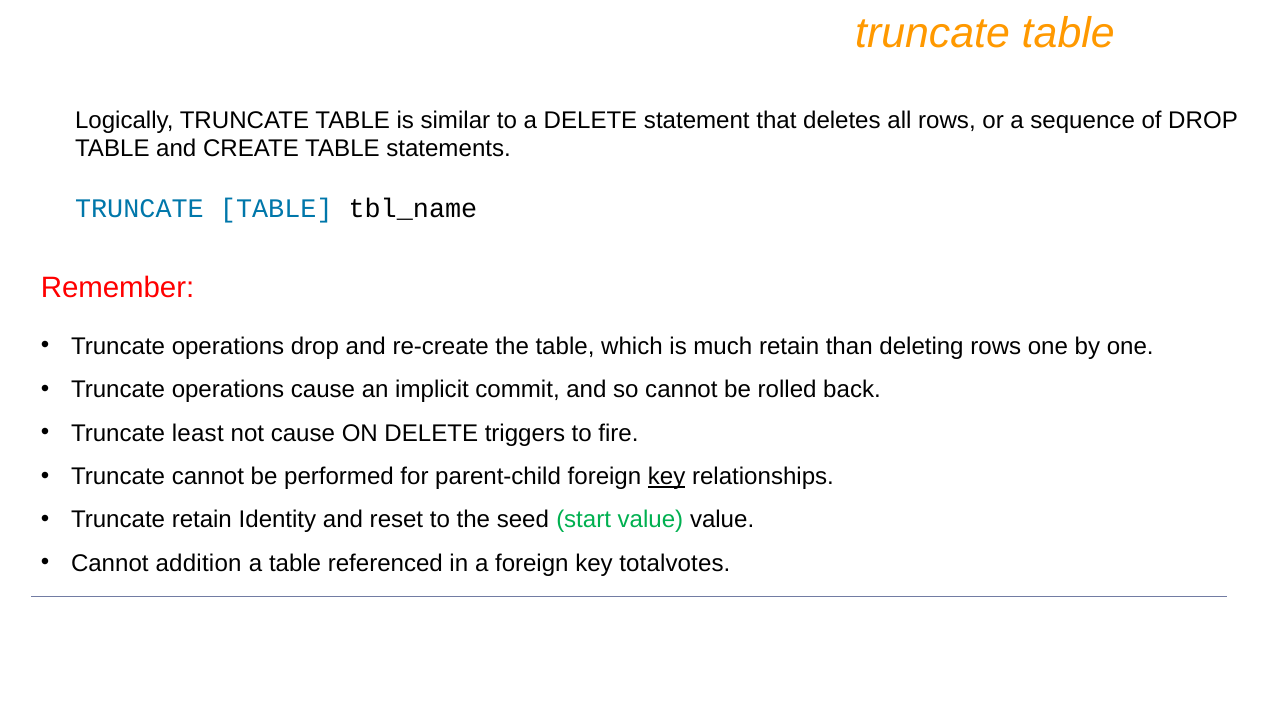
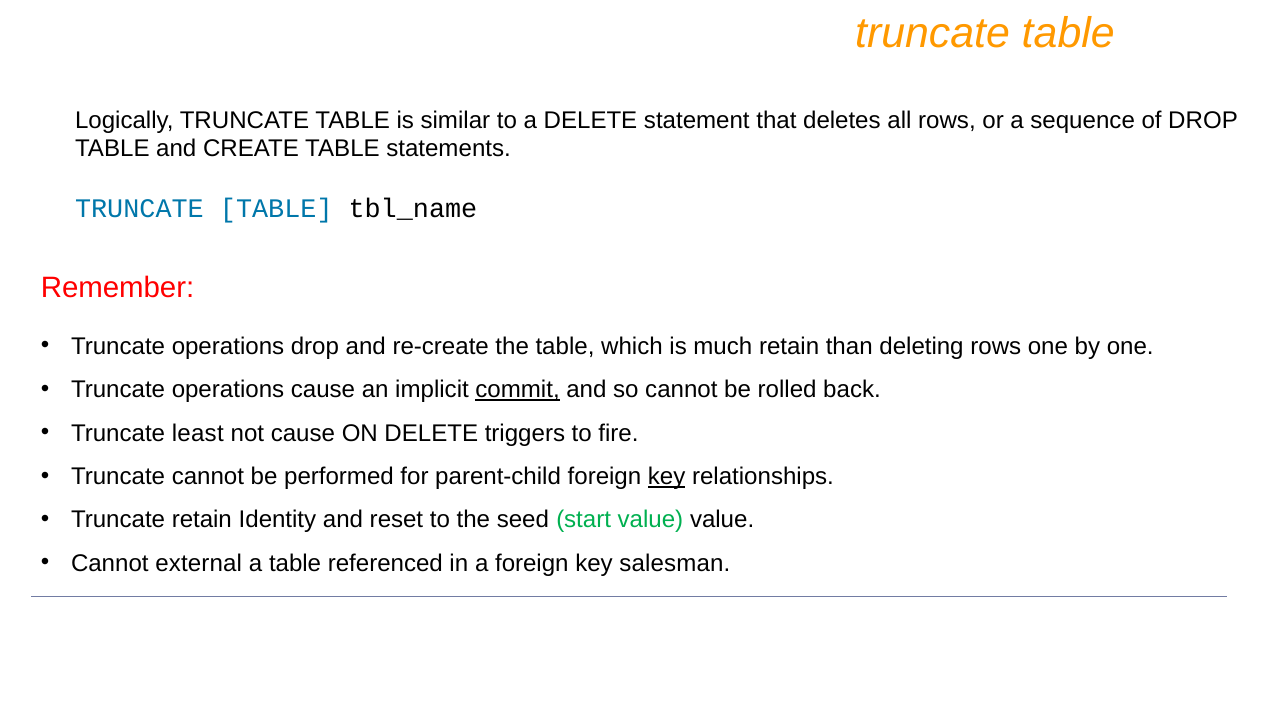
commit underline: none -> present
addition: addition -> external
totalvotes: totalvotes -> salesman
